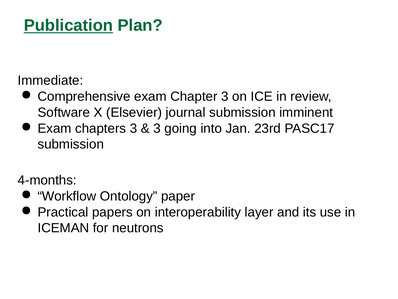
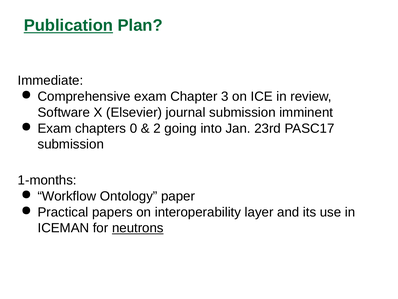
chapters 3: 3 -> 0
3 at (157, 128): 3 -> 2
4-months: 4-months -> 1-months
neutrons underline: none -> present
